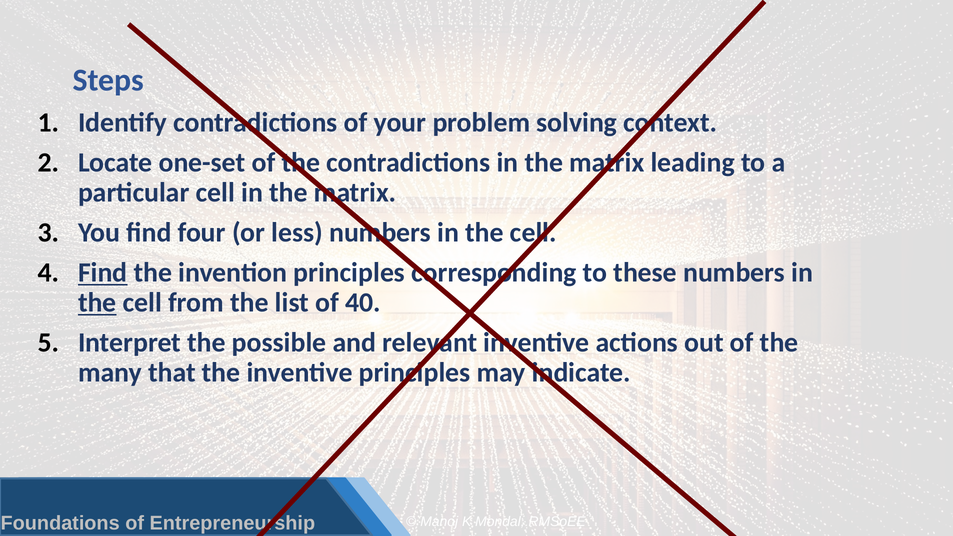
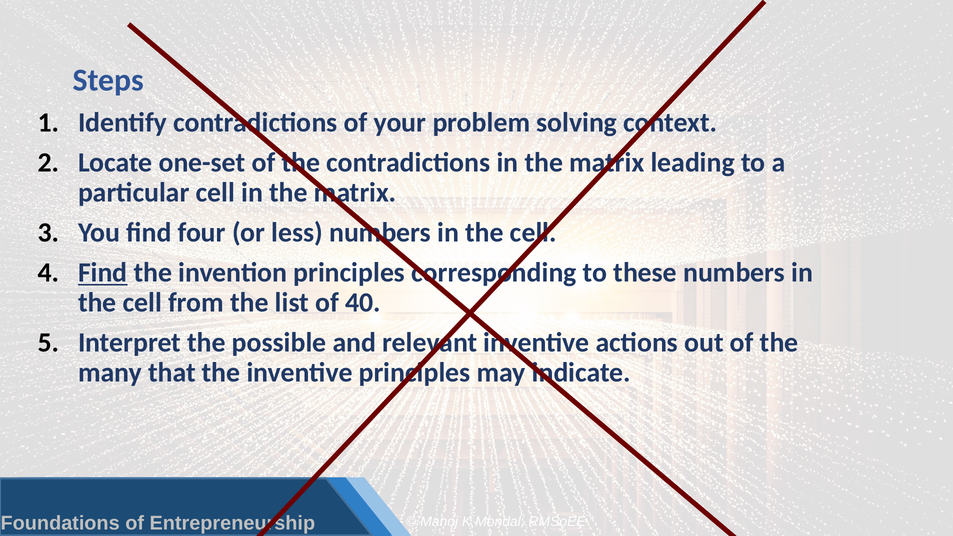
the at (97, 303) underline: present -> none
